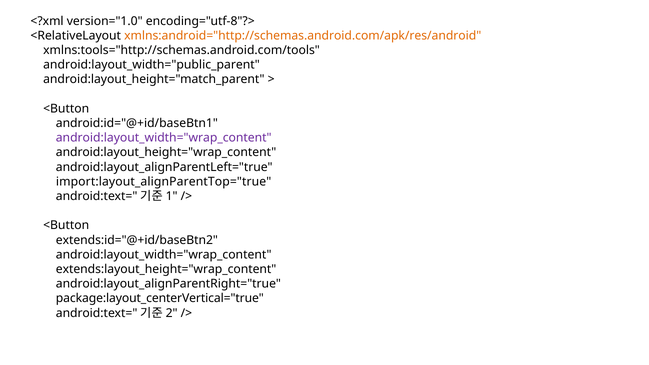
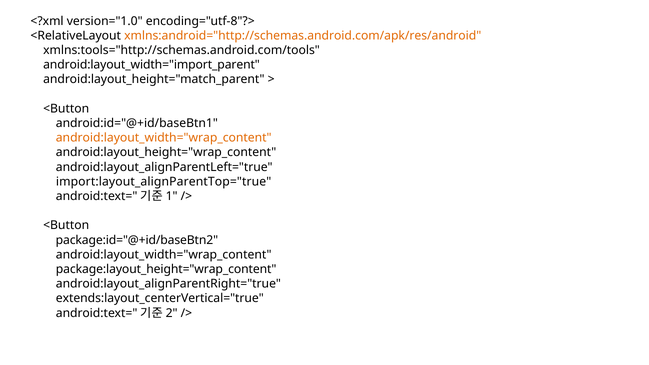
android:layout_width="public_parent: android:layout_width="public_parent -> android:layout_width="import_parent
android:layout_width="wrap_content at (164, 138) colour: purple -> orange
extends:id="@+id/baseBtn2: extends:id="@+id/baseBtn2 -> package:id="@+id/baseBtn2
extends:layout_height="wrap_content: extends:layout_height="wrap_content -> package:layout_height="wrap_content
package:layout_centerVertical="true: package:layout_centerVertical="true -> extends:layout_centerVertical="true
